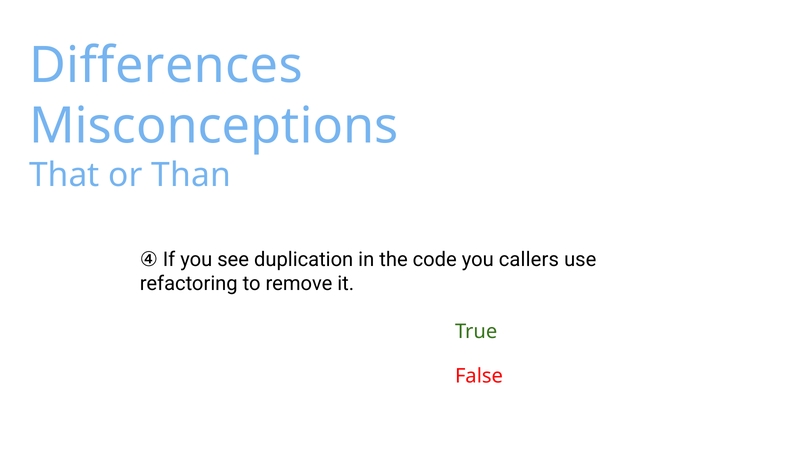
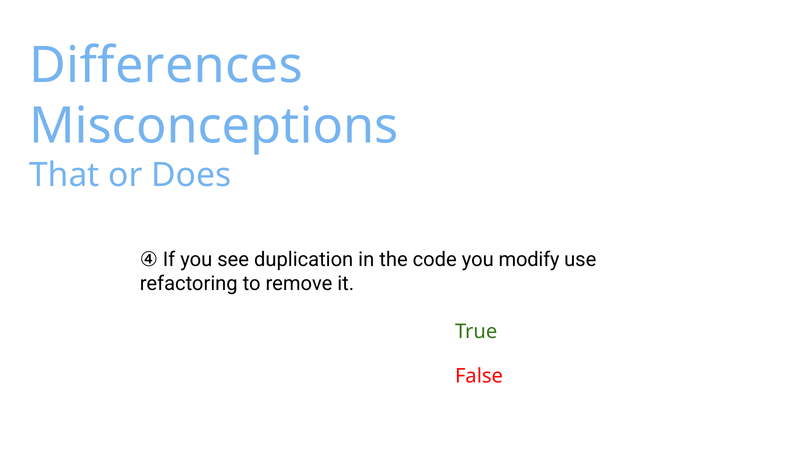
Than: Than -> Does
callers: callers -> modify
